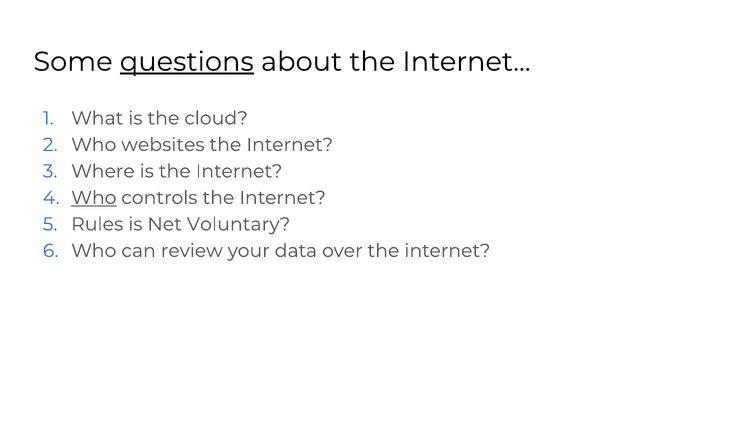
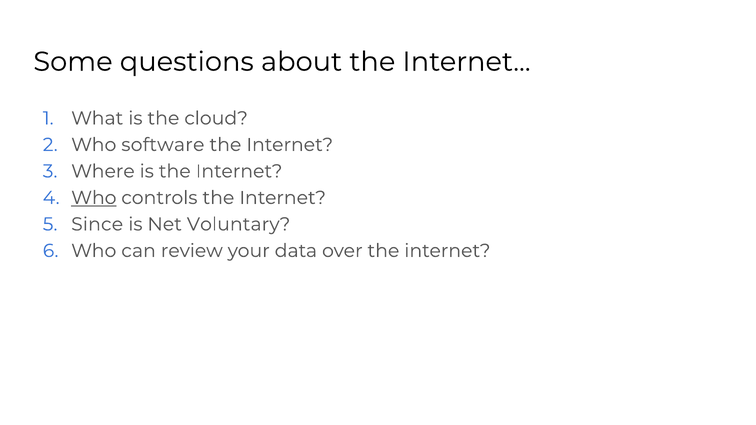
questions underline: present -> none
websites: websites -> software
Rules: Rules -> Since
